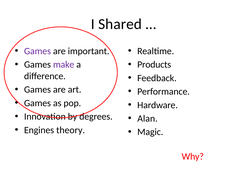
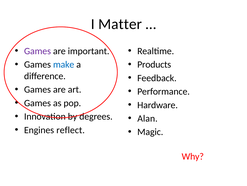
Shared: Shared -> Matter
make colour: purple -> blue
theory: theory -> reflect
